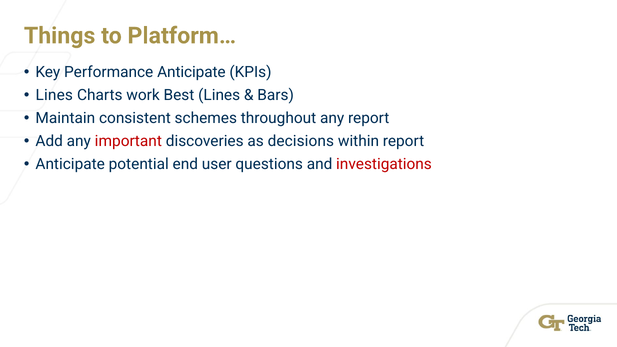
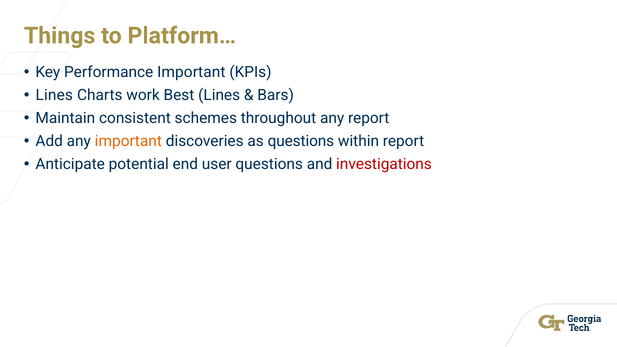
Performance Anticipate: Anticipate -> Important
important at (128, 141) colour: red -> orange
as decisions: decisions -> questions
